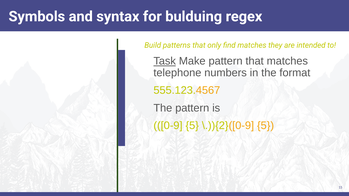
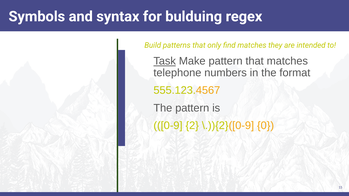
0-9 5: 5 -> 2
\.)){2}([0-9 5: 5 -> 0
